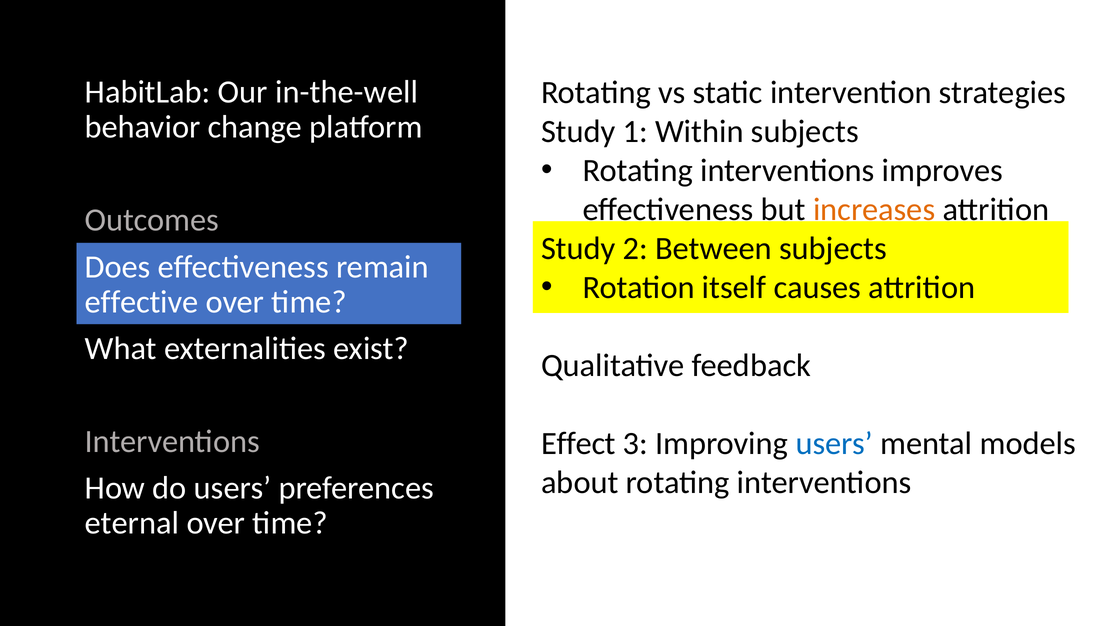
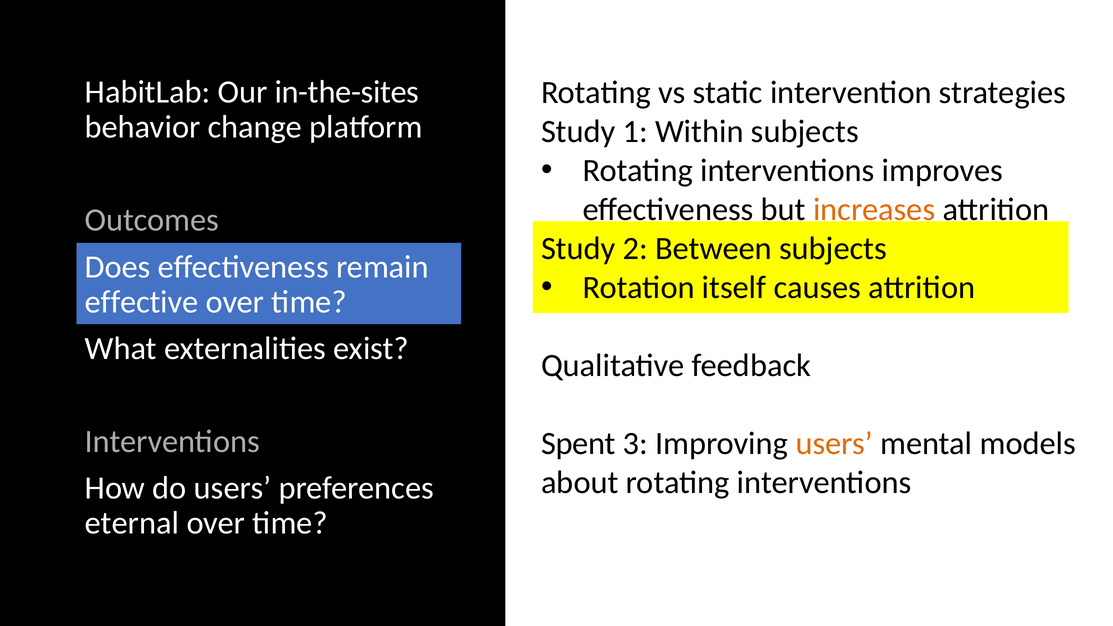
in-the-well: in-the-well -> in-the-sites
Effect: Effect -> Spent
users at (834, 444) colour: blue -> orange
